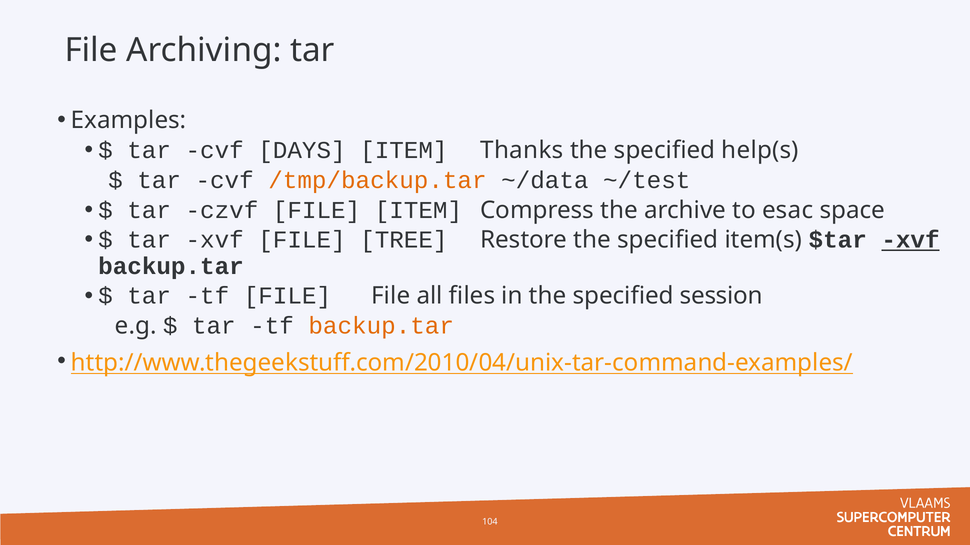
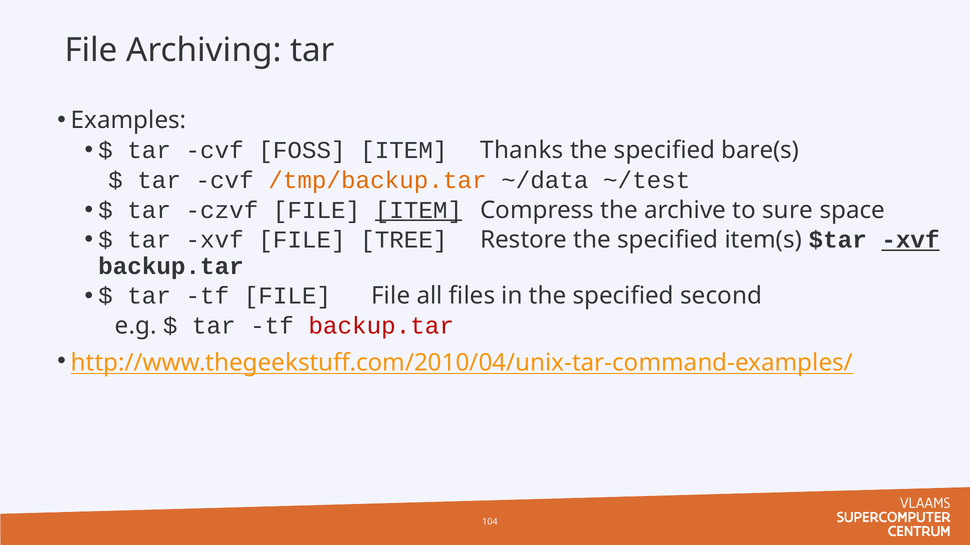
DAYS: DAYS -> FOSS
help(s: help(s -> bare(s
ITEM at (418, 210) underline: none -> present
esac: esac -> sure
session: session -> second
backup.tar at (381, 326) colour: orange -> red
